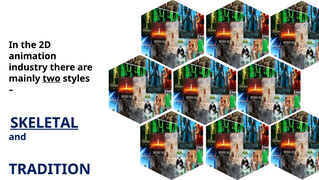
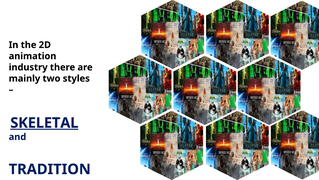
two underline: present -> none
